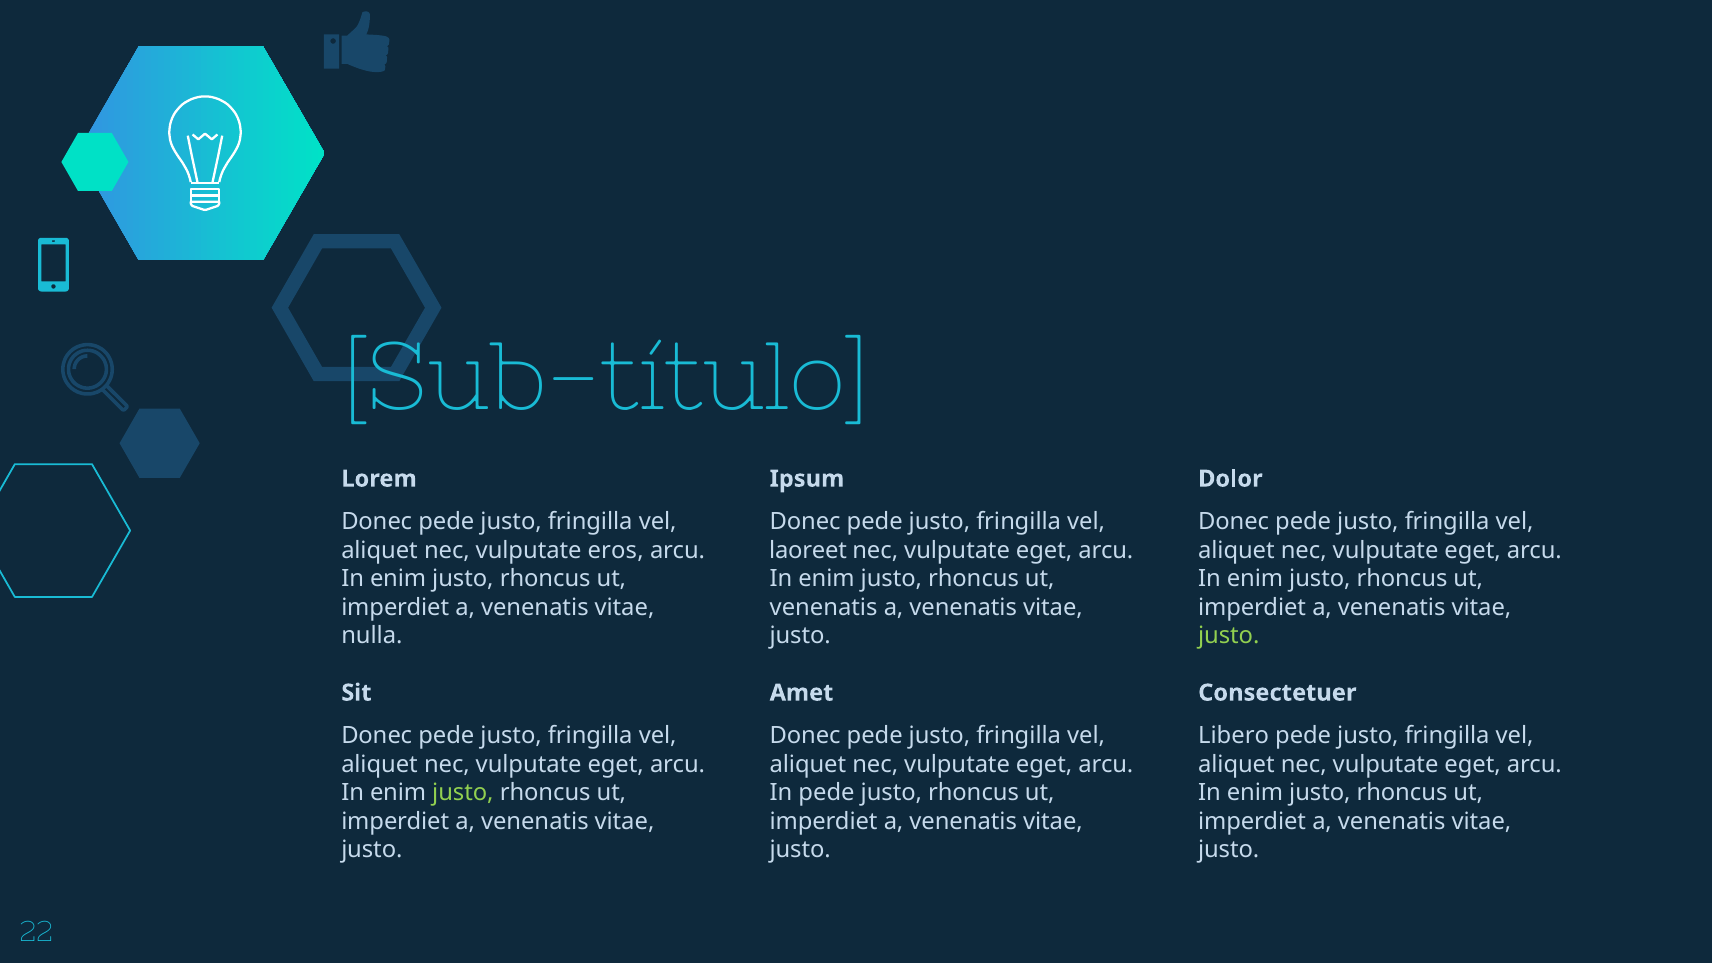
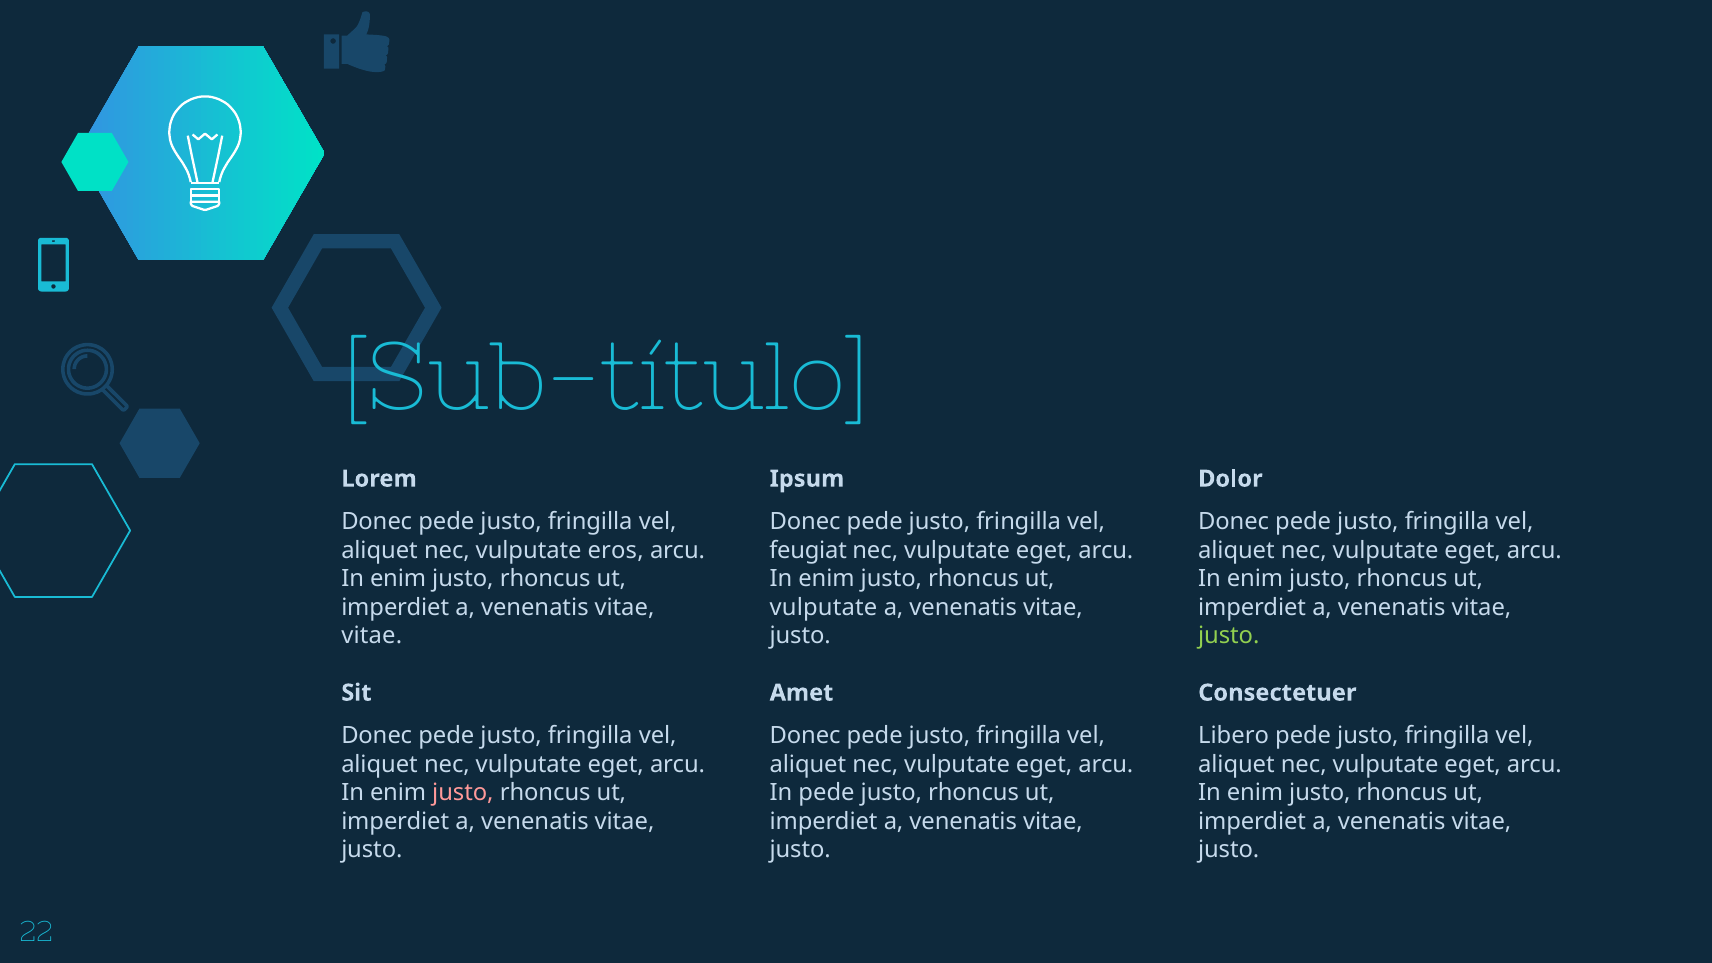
laoreet: laoreet -> feugiat
venenatis at (824, 607): venenatis -> vulputate
nulla at (372, 636): nulla -> vitae
justo at (463, 793) colour: light green -> pink
